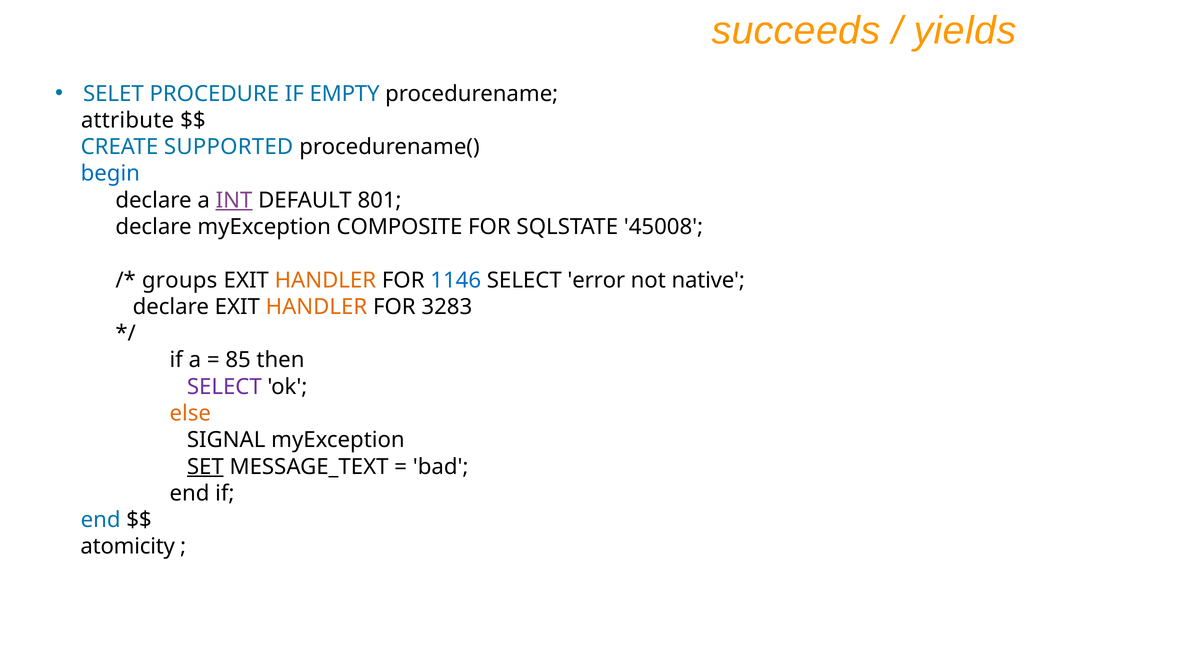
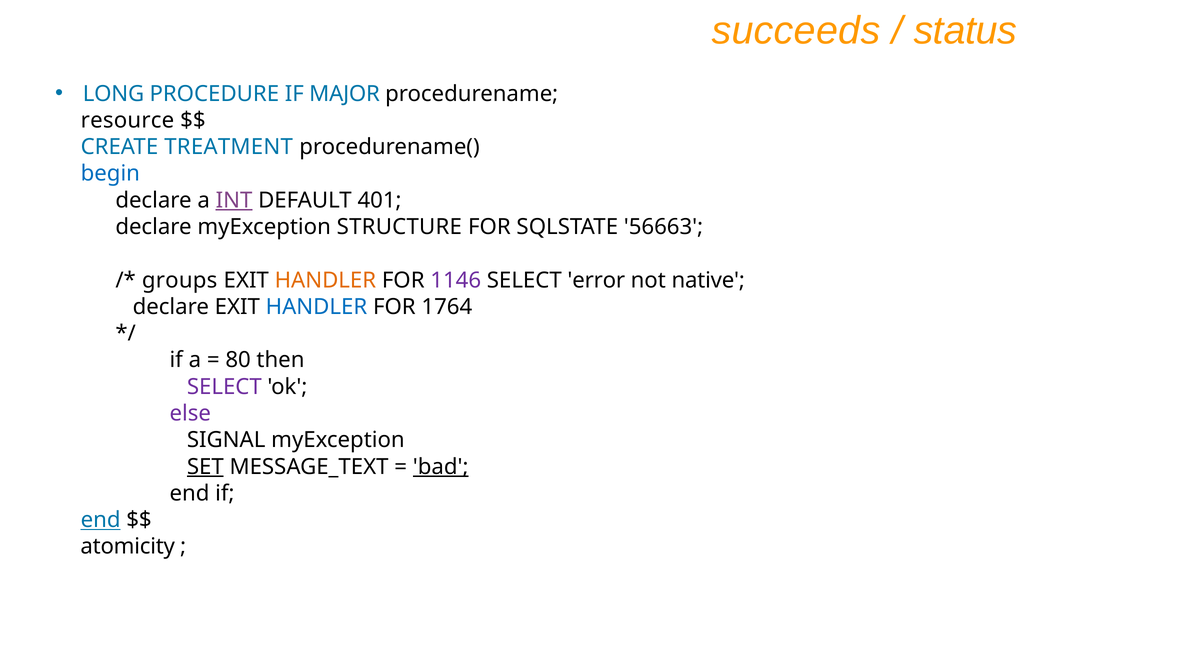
yields: yields -> status
SELET: SELET -> LONG
EMPTY: EMPTY -> MAJOR
attribute: attribute -> resource
SUPPORTED: SUPPORTED -> TREATMENT
801: 801 -> 401
COMPOSITE: COMPOSITE -> STRUCTURE
45008: 45008 -> 56663
1146 colour: blue -> purple
HANDLER at (316, 307) colour: orange -> blue
3283: 3283 -> 1764
85: 85 -> 80
else colour: orange -> purple
bad underline: none -> present
end at (101, 520) underline: none -> present
